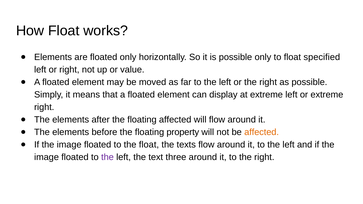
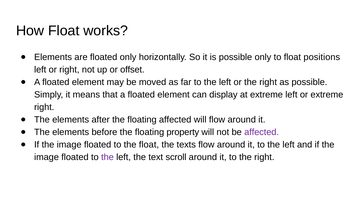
specified: specified -> positions
value: value -> offset
affected at (262, 132) colour: orange -> purple
three: three -> scroll
